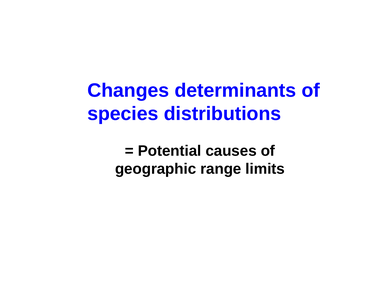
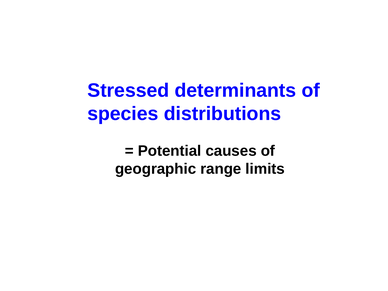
Changes: Changes -> Stressed
